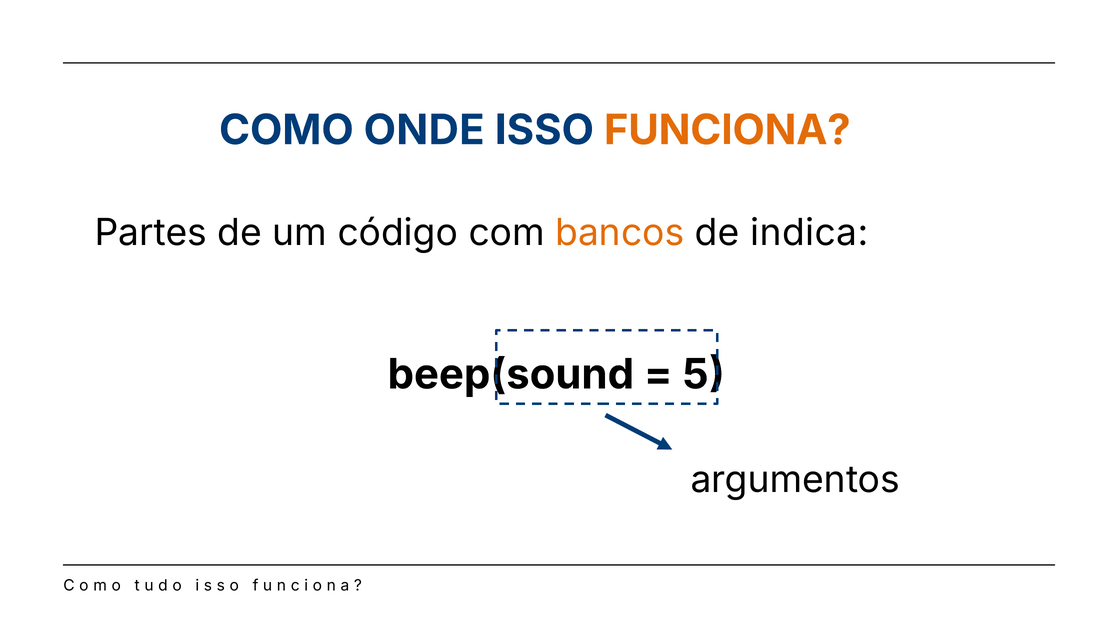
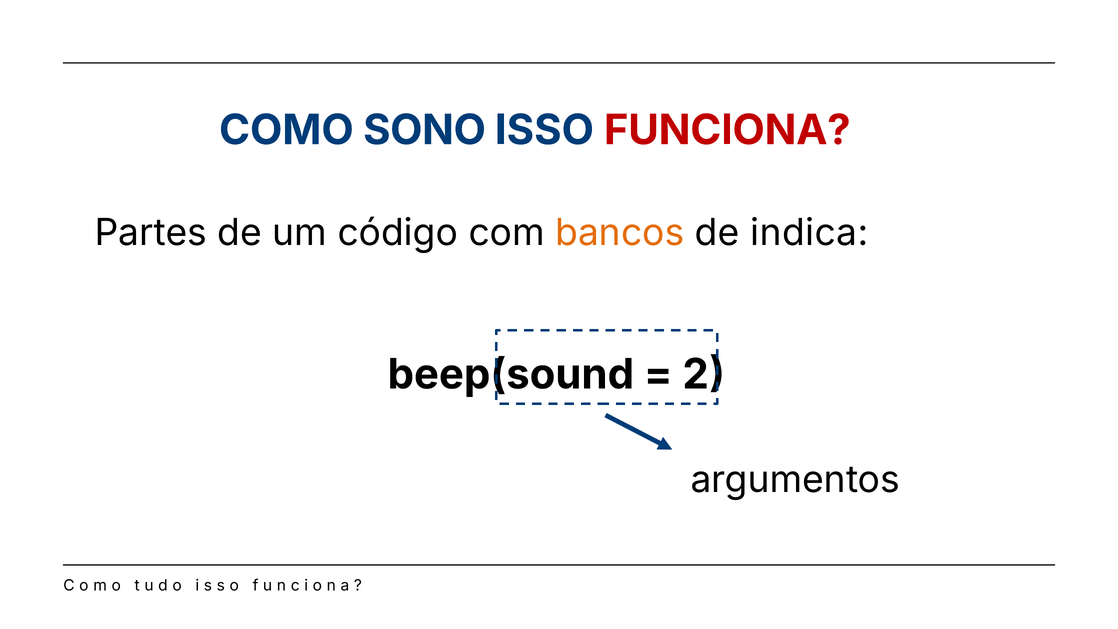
ONDE: ONDE -> SONO
FUNCIONA colour: orange -> red
5: 5 -> 2
